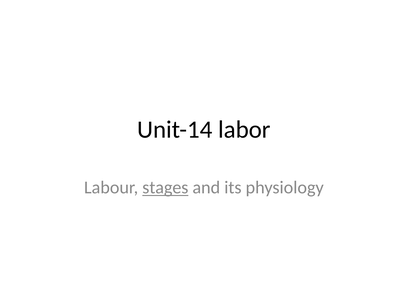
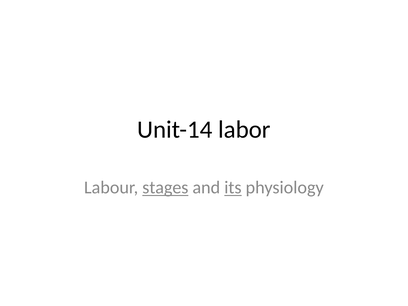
its underline: none -> present
